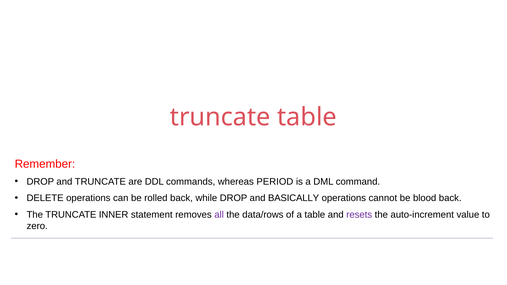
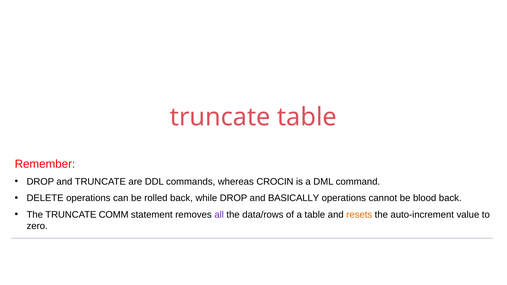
PERIOD: PERIOD -> CROCIN
INNER: INNER -> COMM
resets colour: purple -> orange
